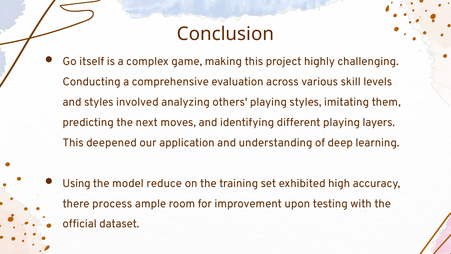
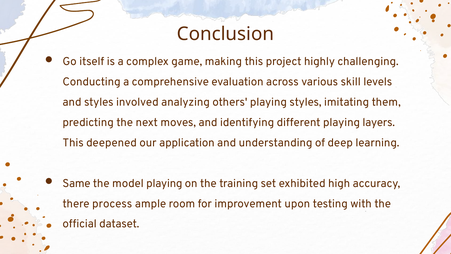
Using: Using -> Same
model reduce: reduce -> playing
